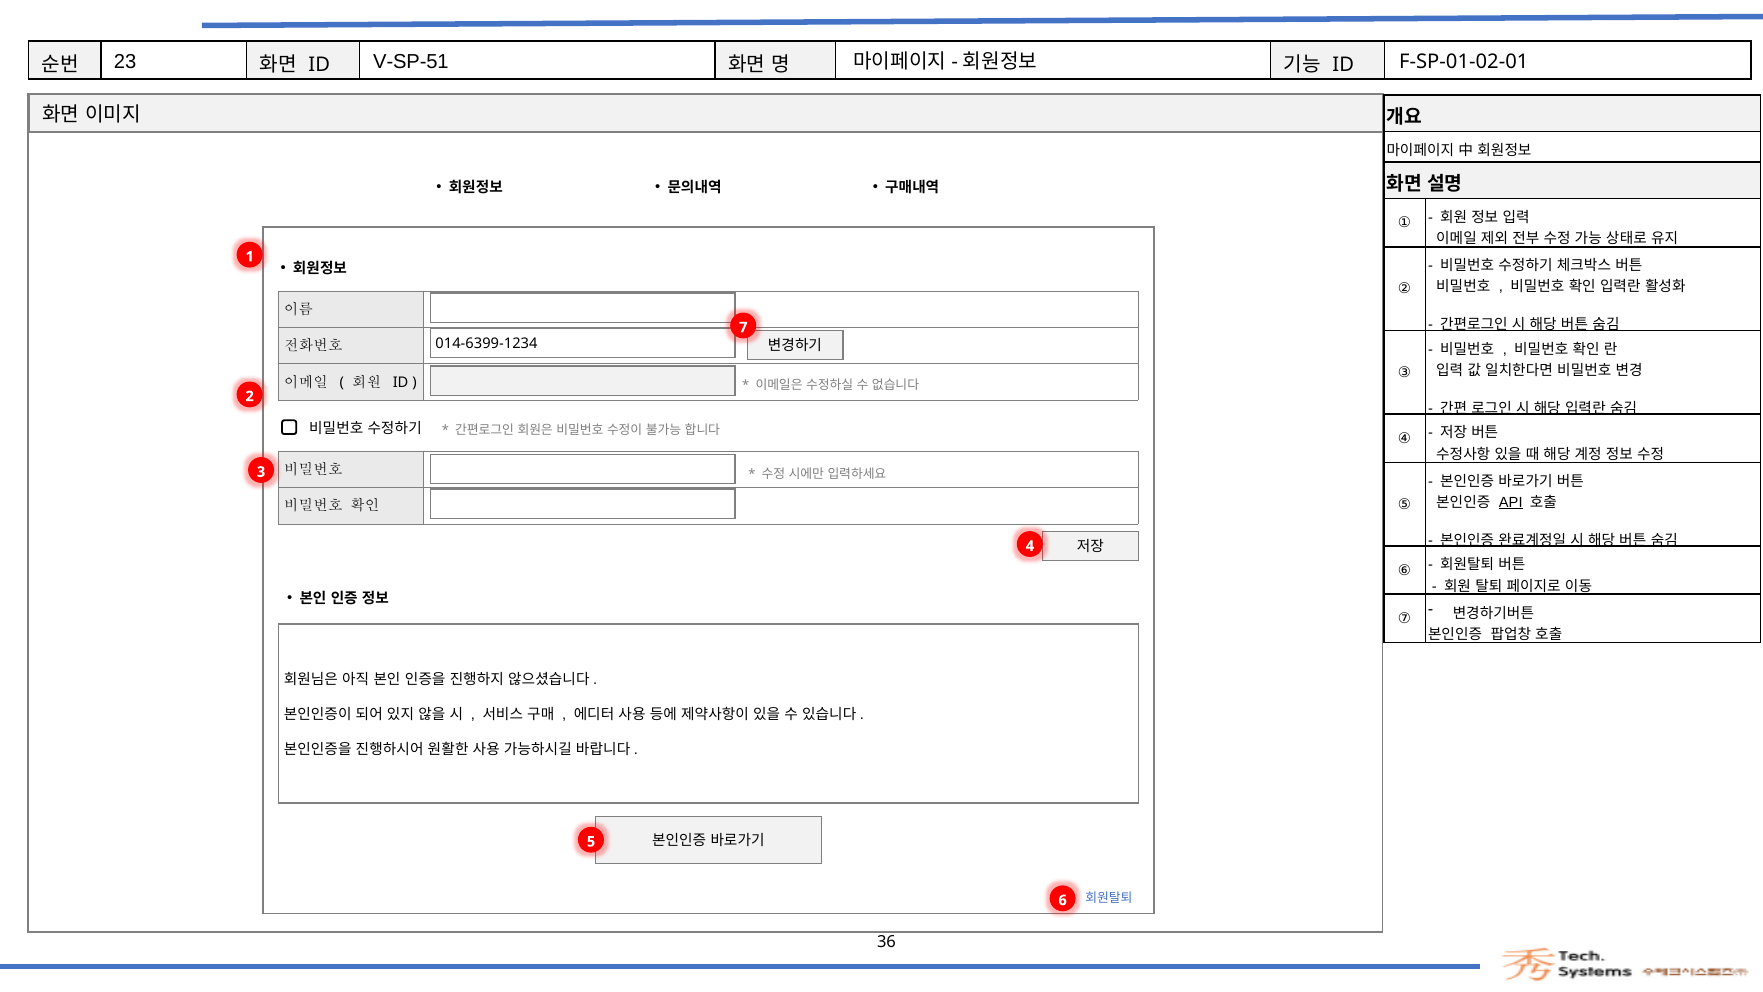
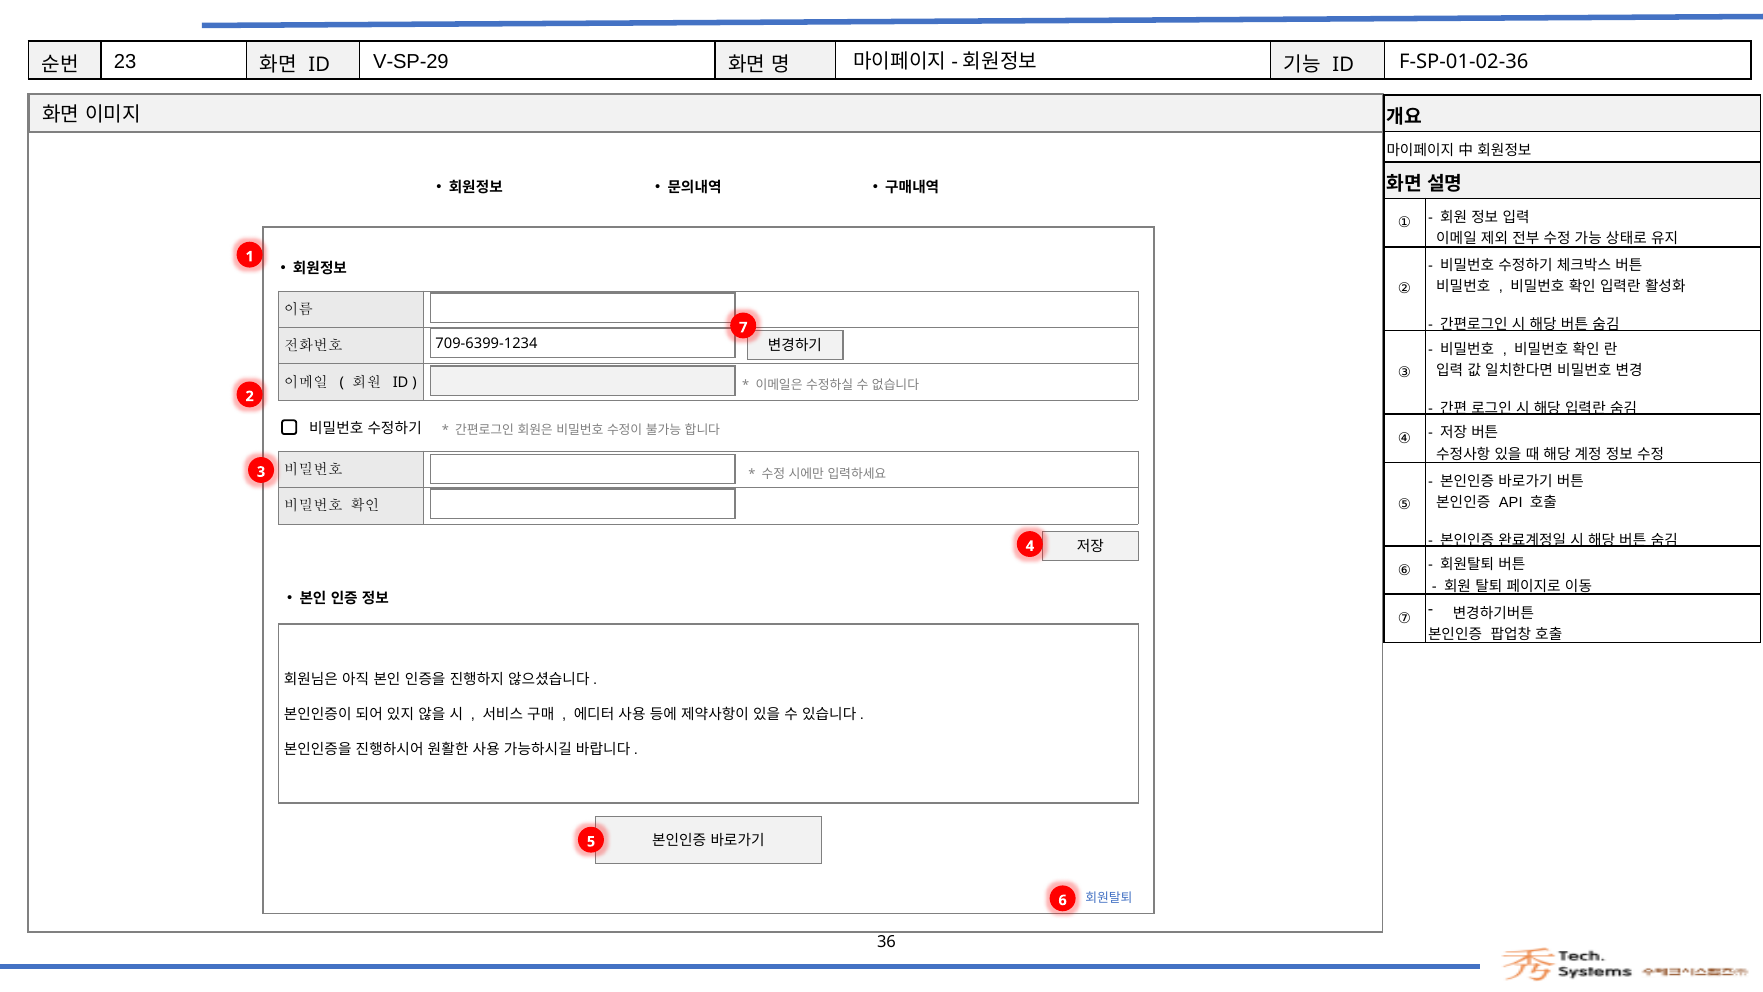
V-SP-51: V-SP-51 -> V-SP-29
F-SP-01-02-01: F-SP-01-02-01 -> F-SP-01-02-36
014-6399-1234: 014-6399-1234 -> 709-6399-1234
API underline: present -> none
